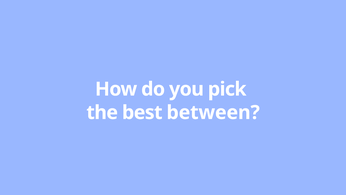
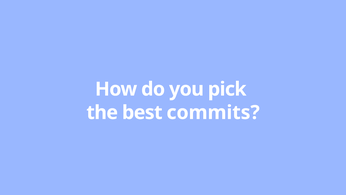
between: between -> commits
